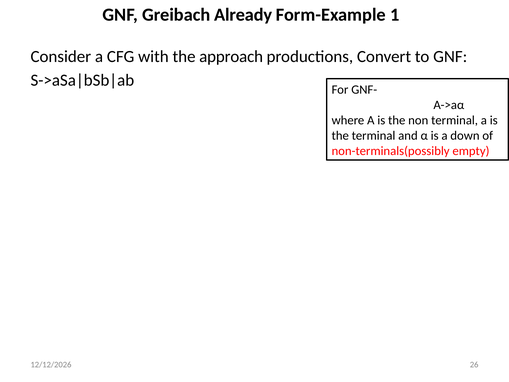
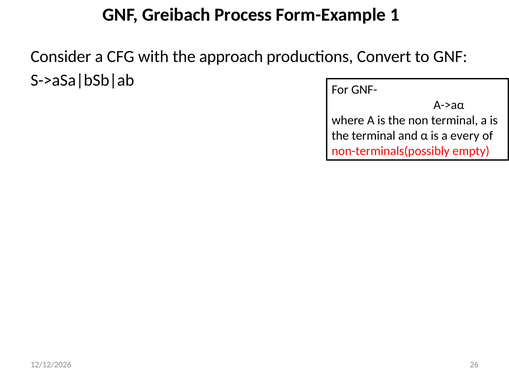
Already: Already -> Process
down: down -> every
